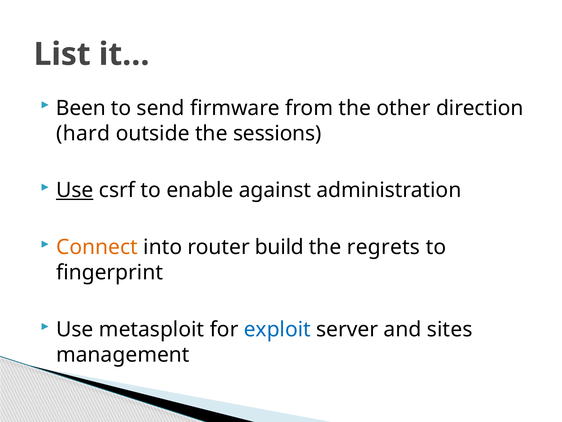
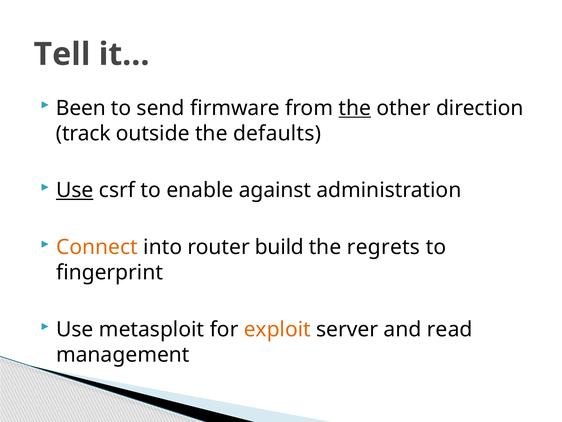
List: List -> Tell
the at (355, 108) underline: none -> present
hard: hard -> track
sessions: sessions -> defaults
exploit colour: blue -> orange
sites: sites -> read
